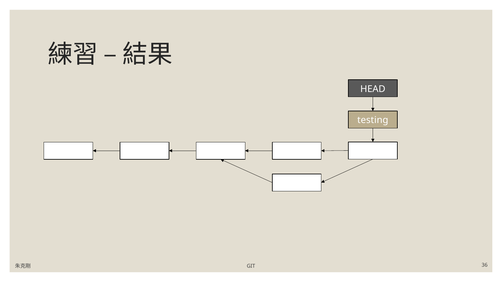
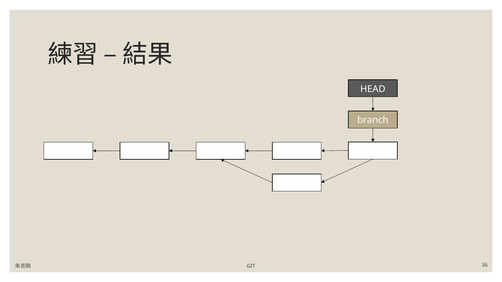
testing: testing -> branch
